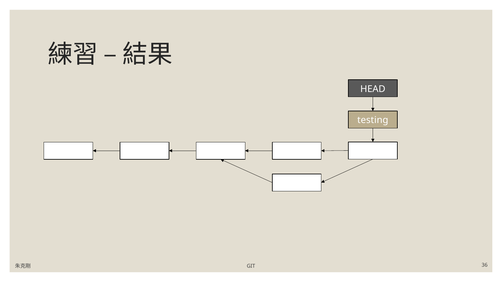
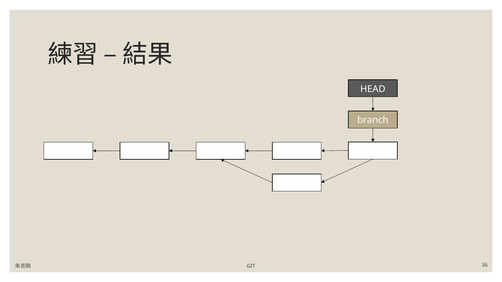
testing: testing -> branch
